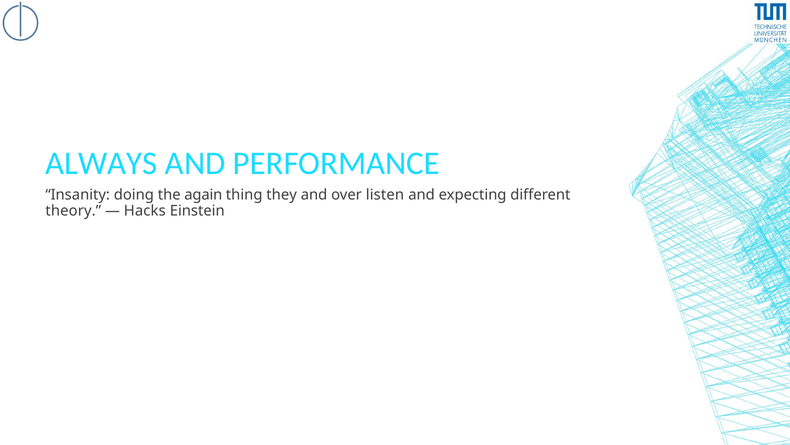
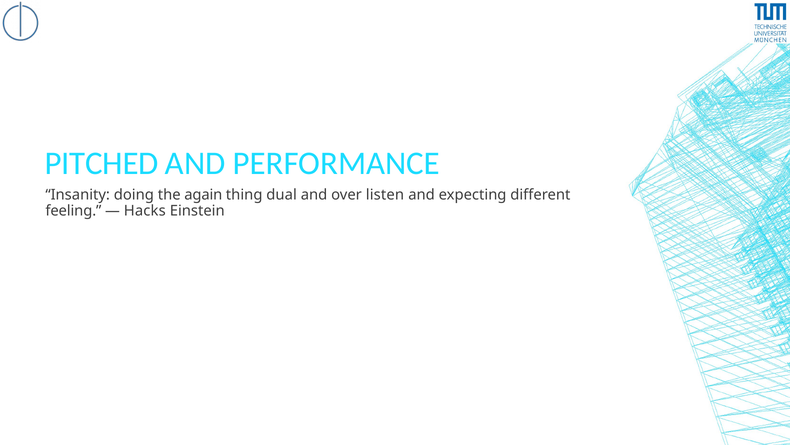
ALWAYS: ALWAYS -> PITCHED
they: they -> dual
theory: theory -> feeling
